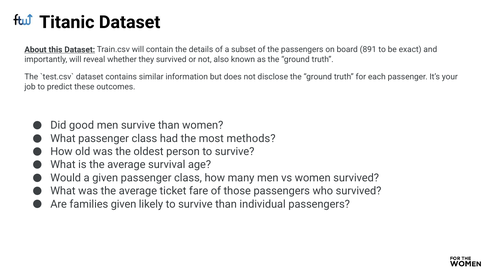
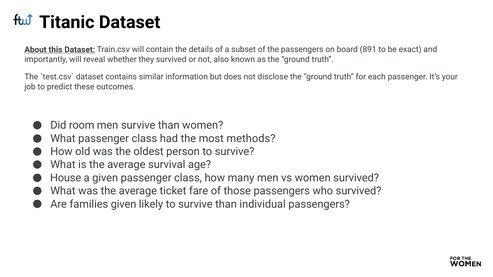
good: good -> room
Would: Would -> House
